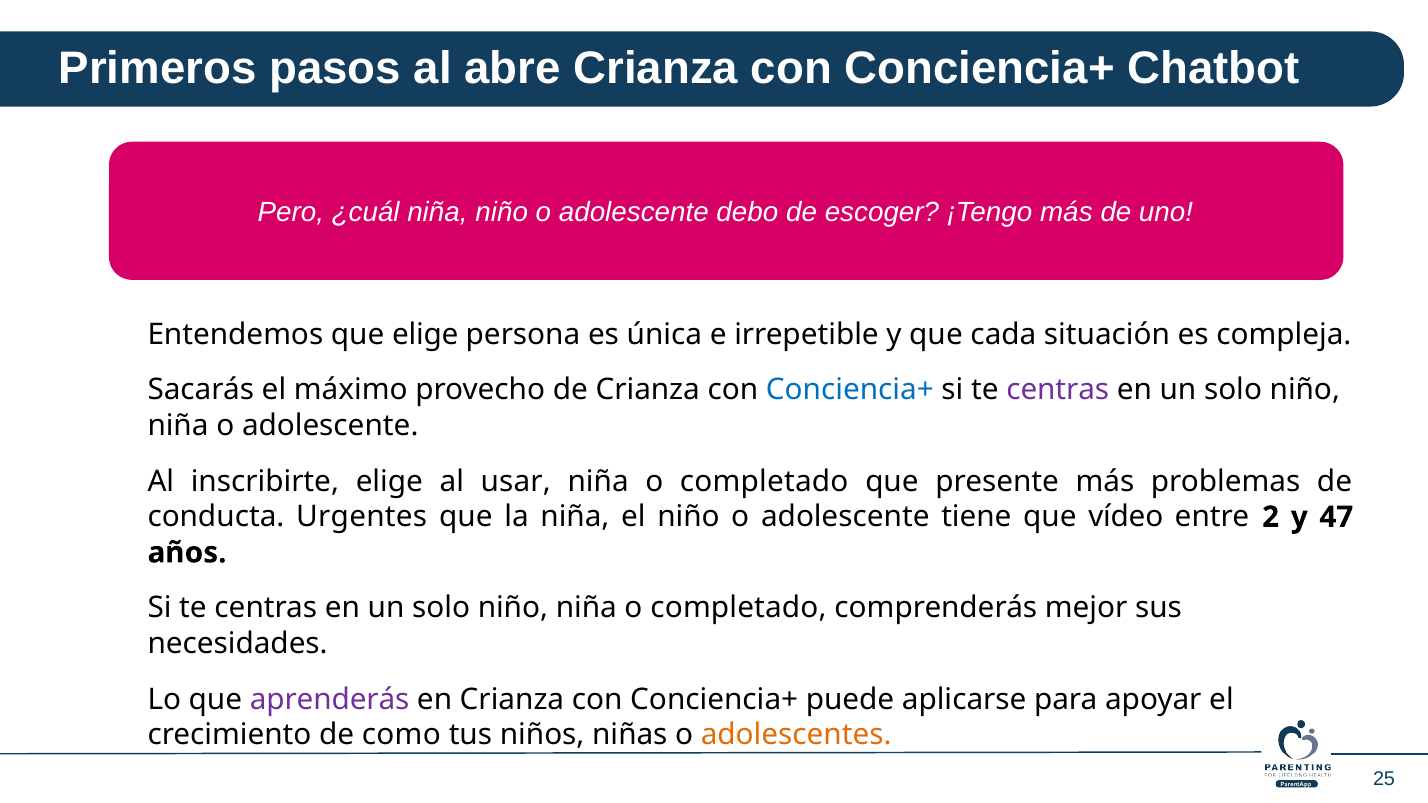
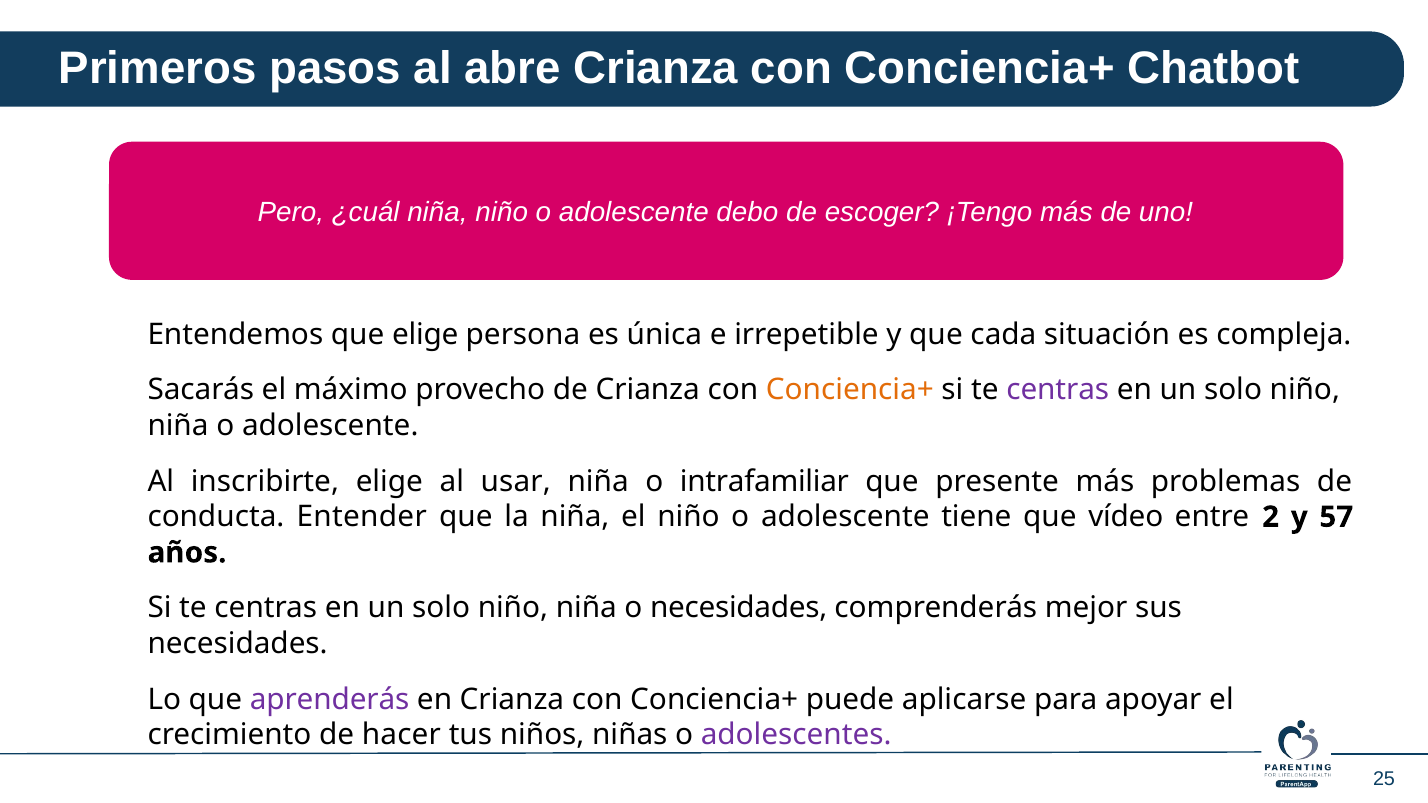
Conciencia+ at (850, 390) colour: blue -> orange
completado at (764, 481): completado -> intrafamiliar
Urgentes: Urgentes -> Entender
47: 47 -> 57
niño niña o completado: completado -> necesidades
como: como -> hacer
adolescentes colour: orange -> purple
